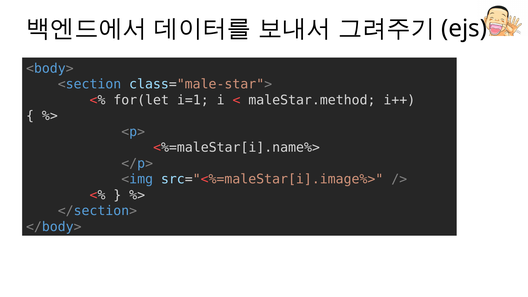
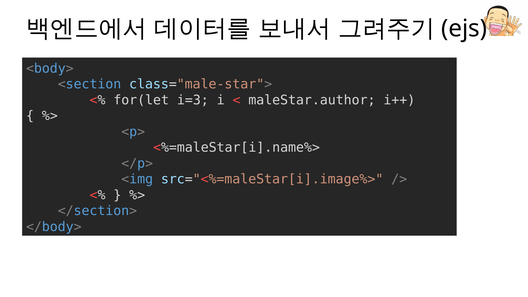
i=1: i=1 -> i=3
maleStar.method: maleStar.method -> maleStar.author
